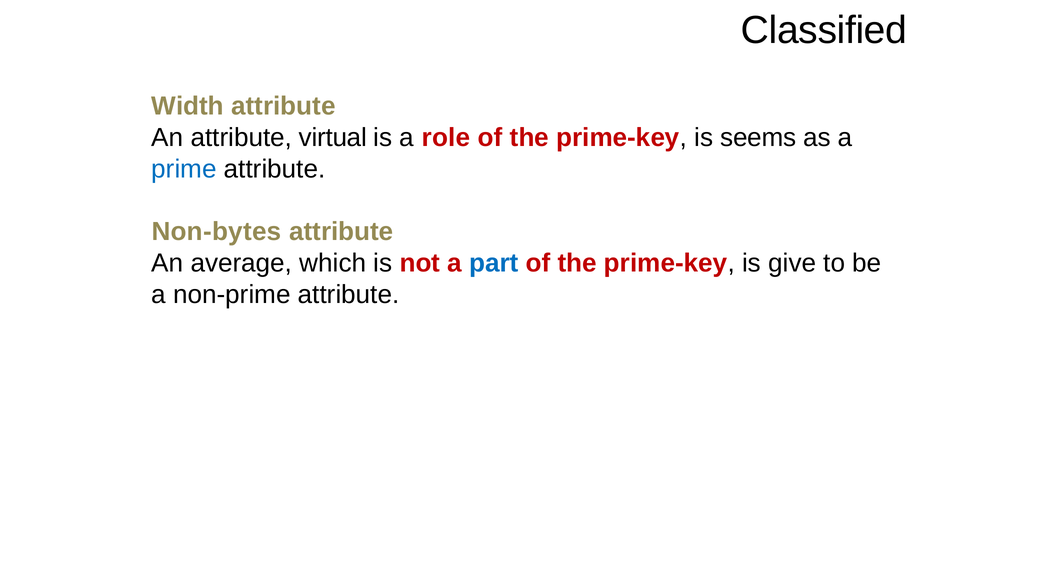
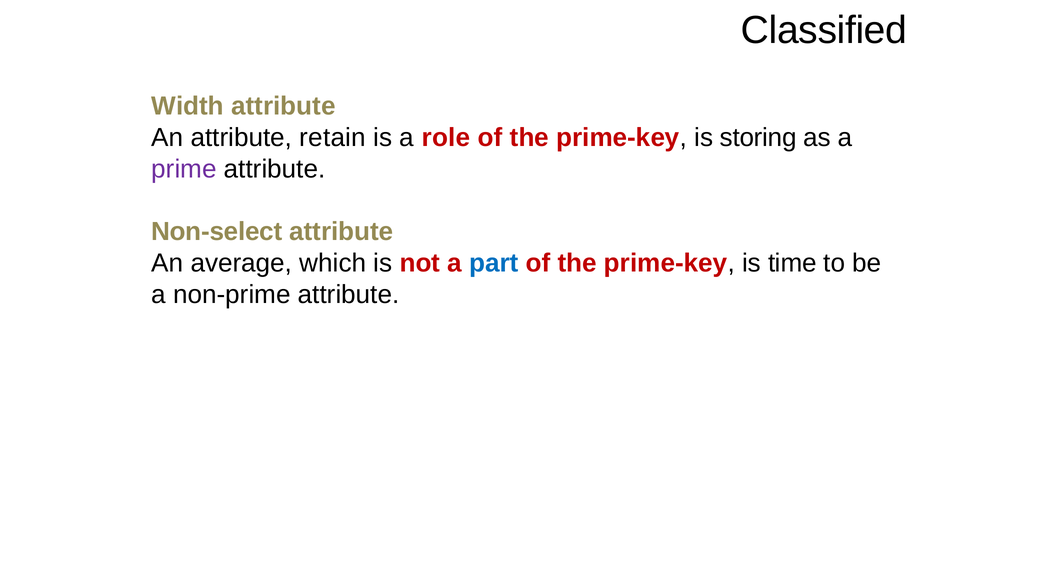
virtual: virtual -> retain
seems: seems -> storing
prime colour: blue -> purple
Non-bytes: Non-bytes -> Non-select
give: give -> time
